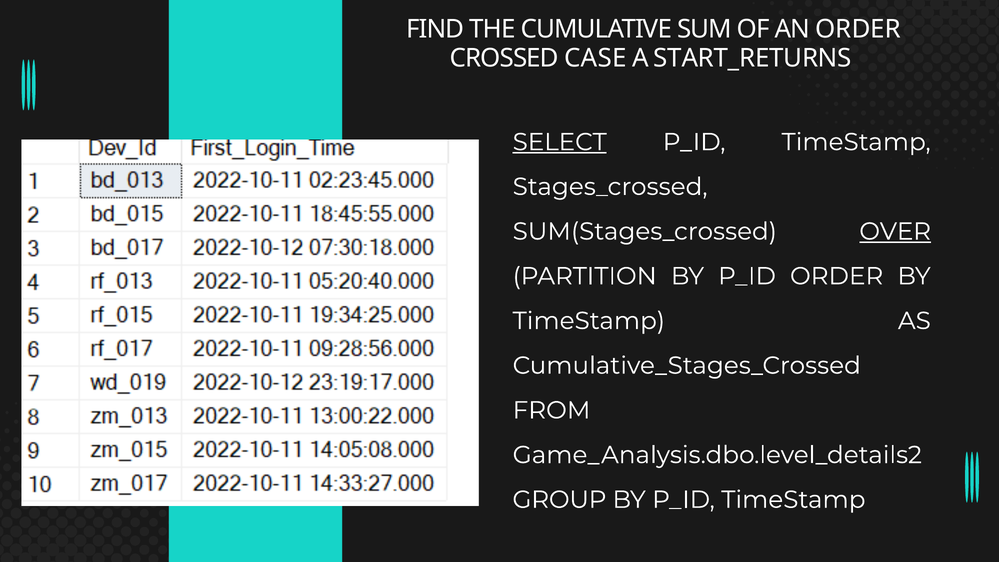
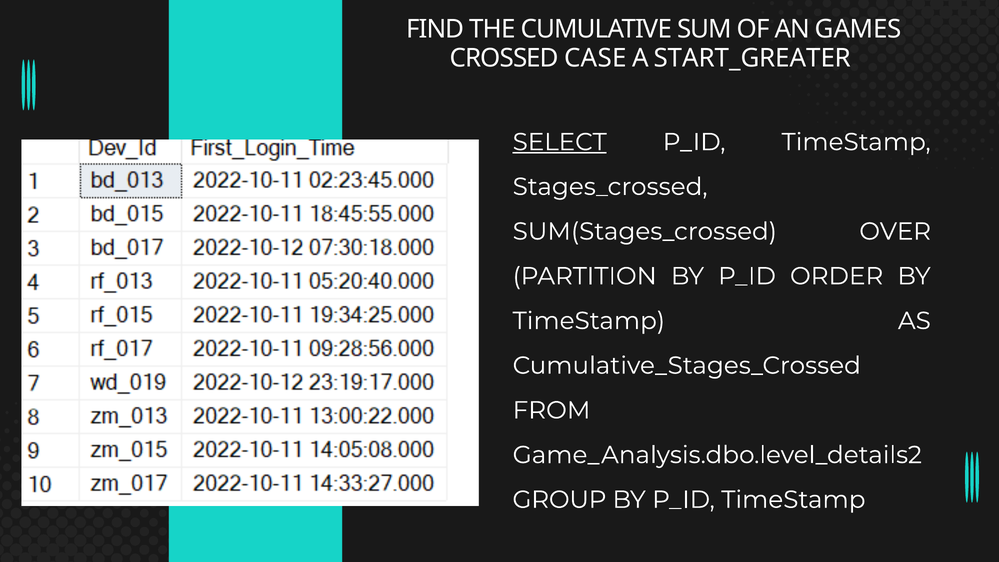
AN ORDER: ORDER -> GAMES
START_RETURNS: START_RETURNS -> START_GREATER
OVER underline: present -> none
